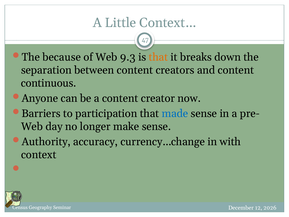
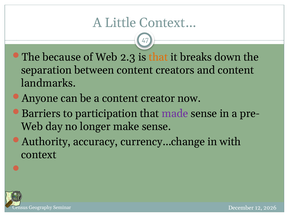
9.3: 9.3 -> 2.3
continuous: continuous -> landmarks
made colour: blue -> purple
